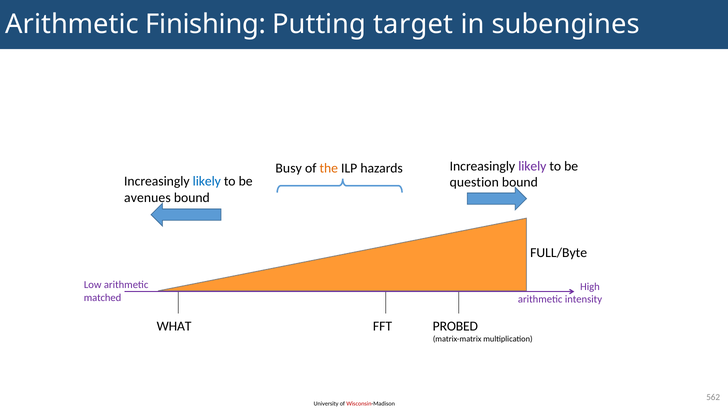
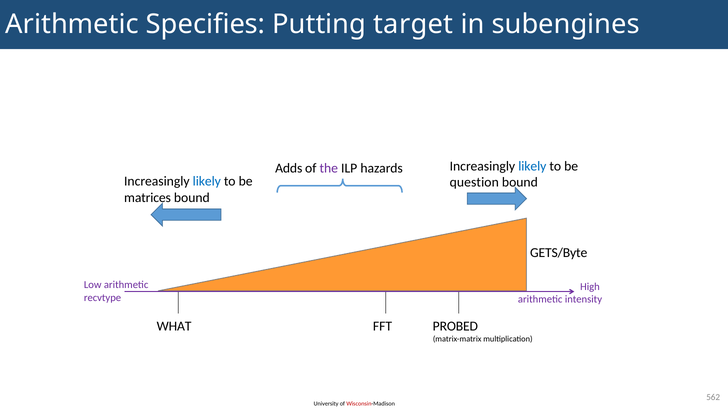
Finishing: Finishing -> Specifies
likely at (532, 166) colour: purple -> blue
Busy: Busy -> Adds
the colour: orange -> purple
avenues: avenues -> matrices
FULL/Byte: FULL/Byte -> GETS/Byte
matched: matched -> recvtype
